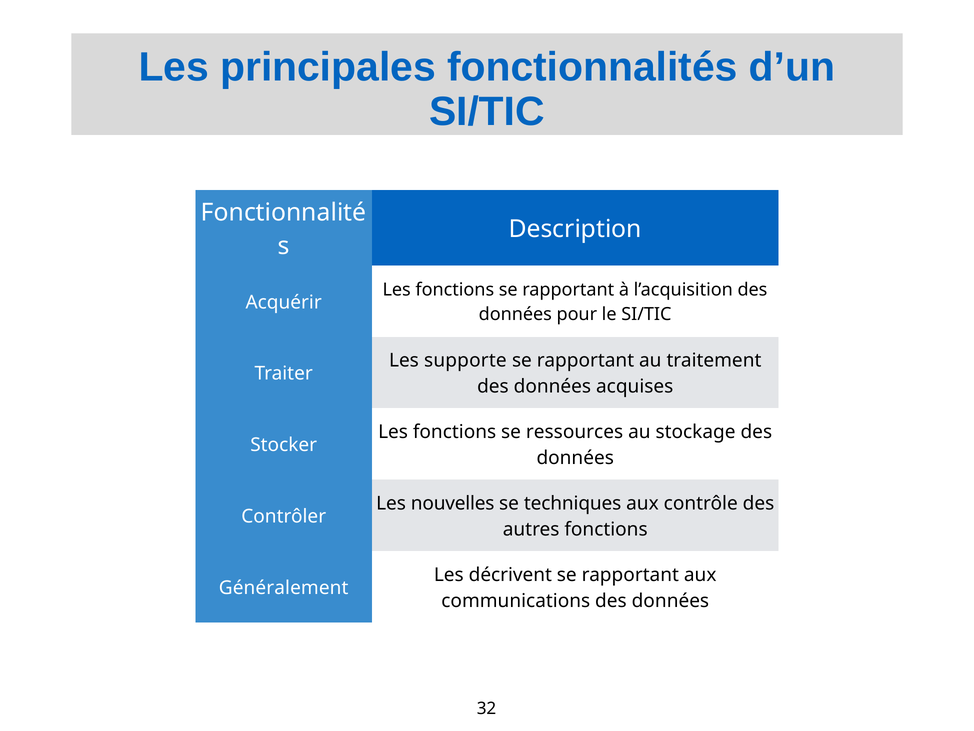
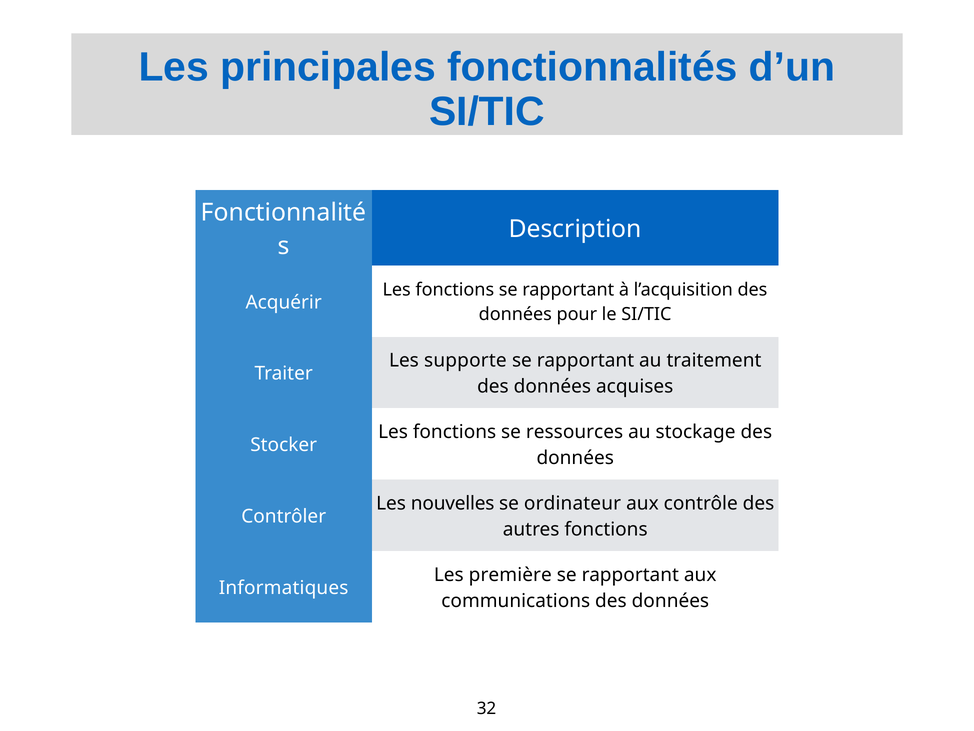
techniques: techniques -> ordinateur
décrivent: décrivent -> première
Généralement: Généralement -> Informatiques
